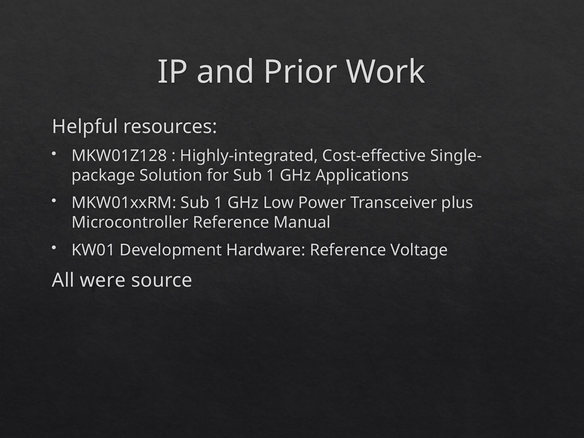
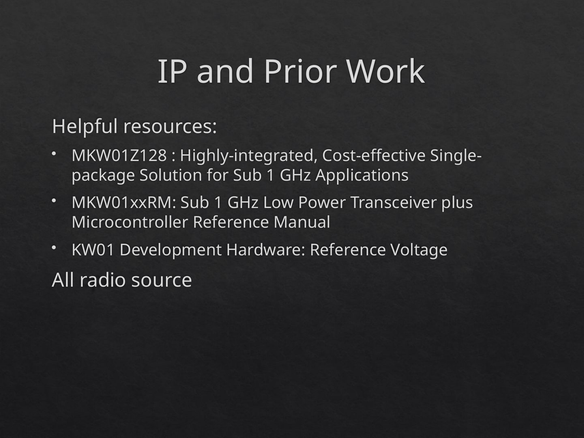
were: were -> radio
